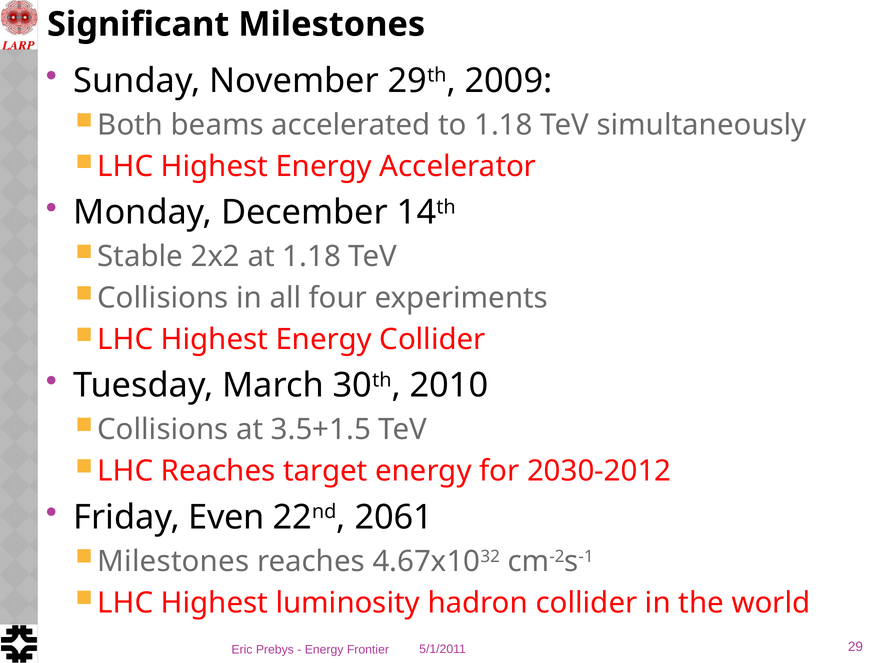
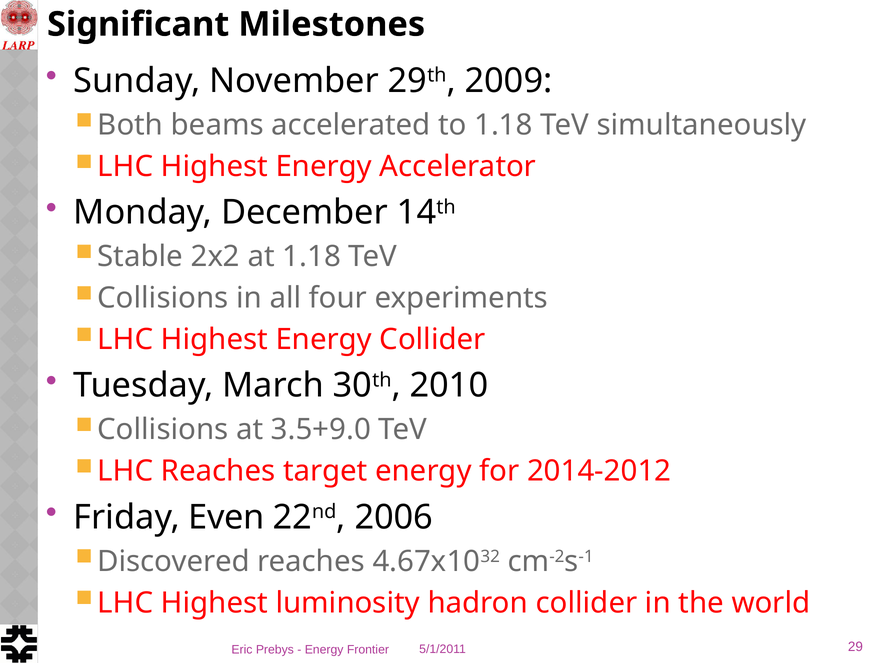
3.5+1.5: 3.5+1.5 -> 3.5+9.0
2030-2012: 2030-2012 -> 2014-2012
2061: 2061 -> 2006
Milestones at (173, 561): Milestones -> Discovered
